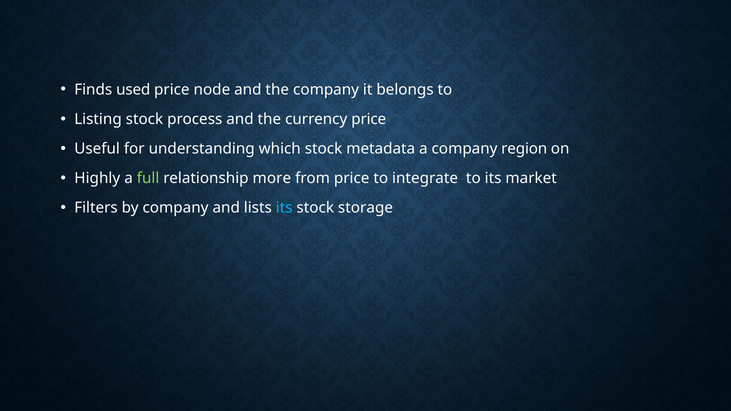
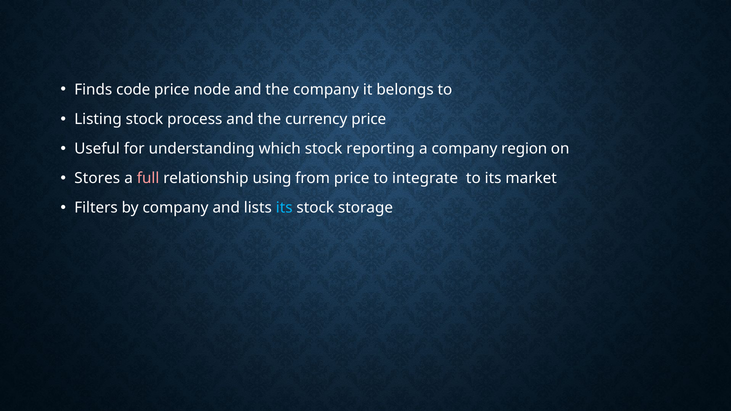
used: used -> code
metadata: metadata -> reporting
Highly: Highly -> Stores
full colour: light green -> pink
more: more -> using
